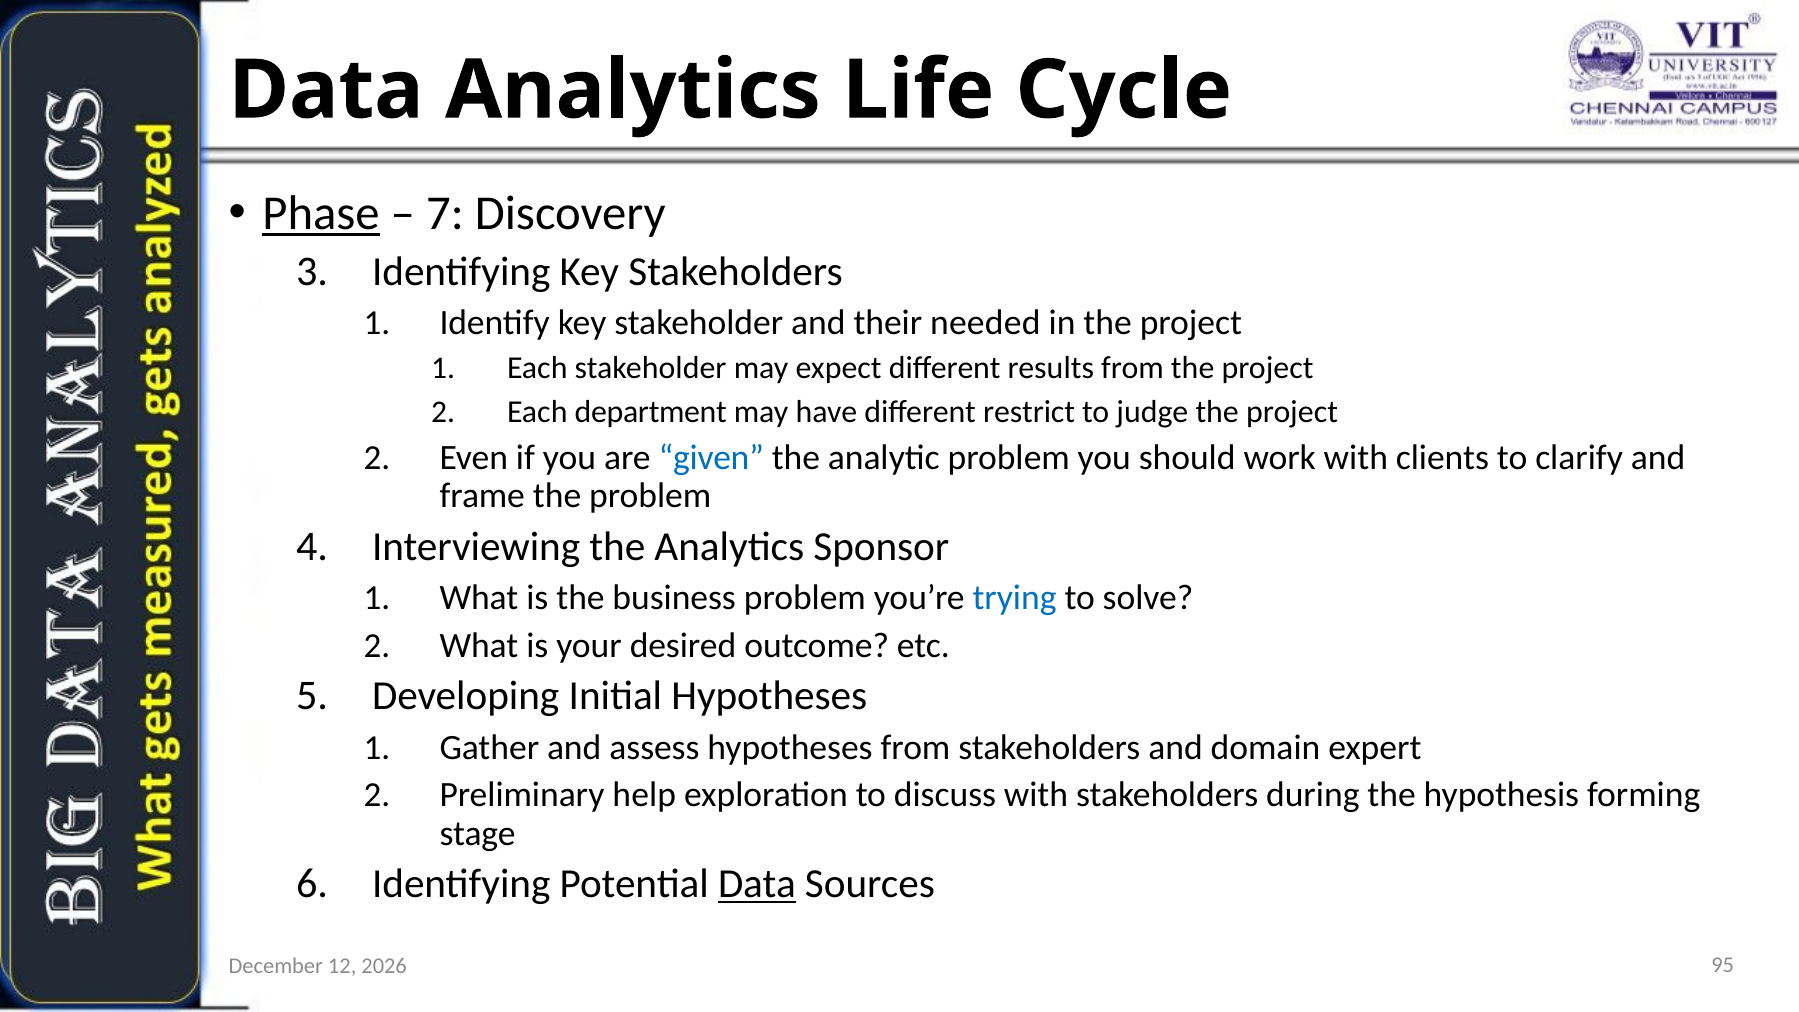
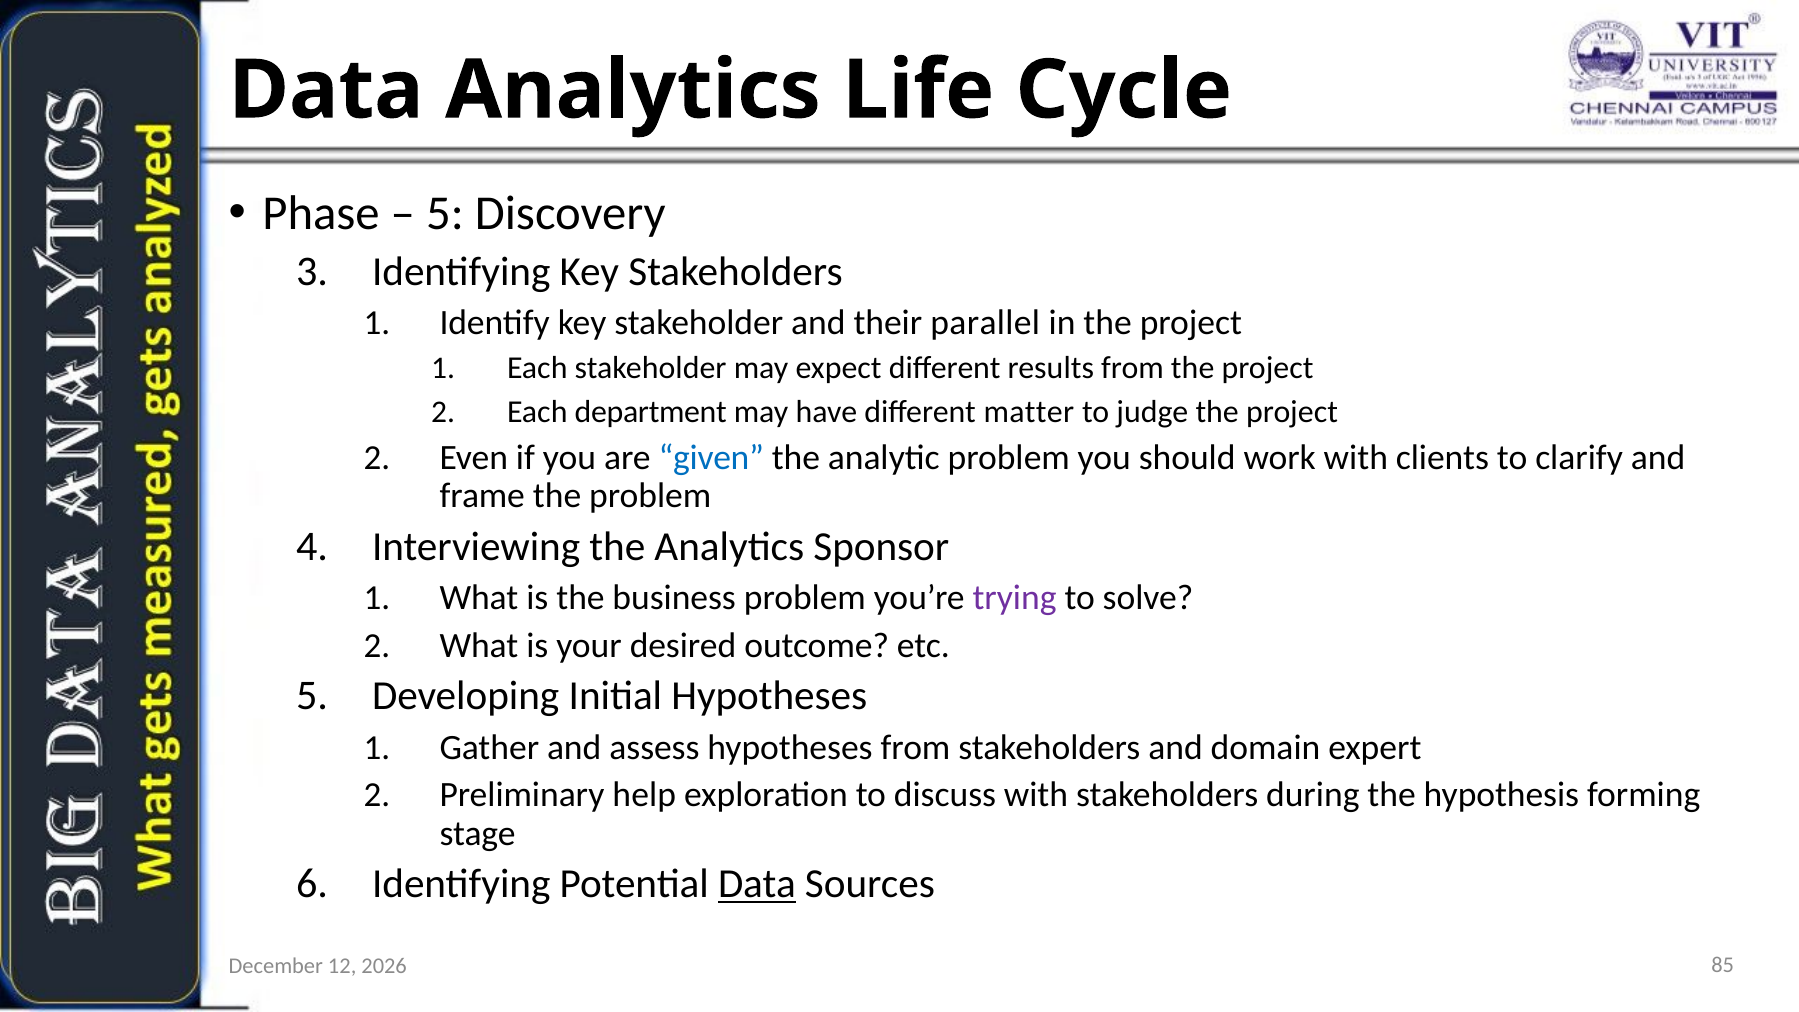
Phase underline: present -> none
7 at (445, 213): 7 -> 5
needed: needed -> parallel
restrict: restrict -> matter
trying colour: blue -> purple
95: 95 -> 85
